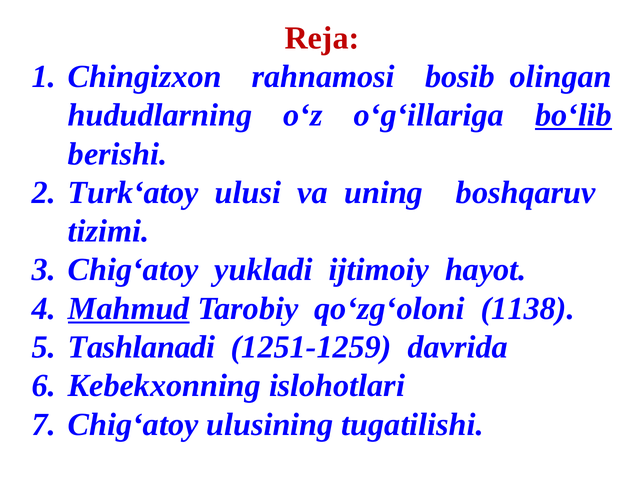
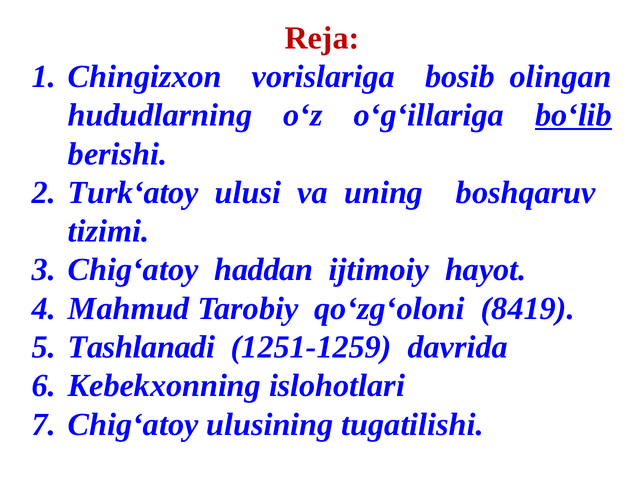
rahnamosi: rahnamosi -> vorislariga
yukladi: yukladi -> haddan
Mahmud underline: present -> none
1138: 1138 -> 8419
